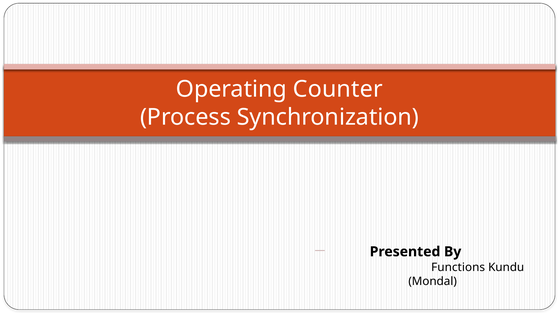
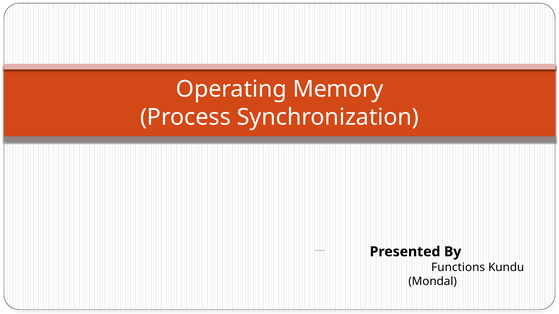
Counter: Counter -> Memory
